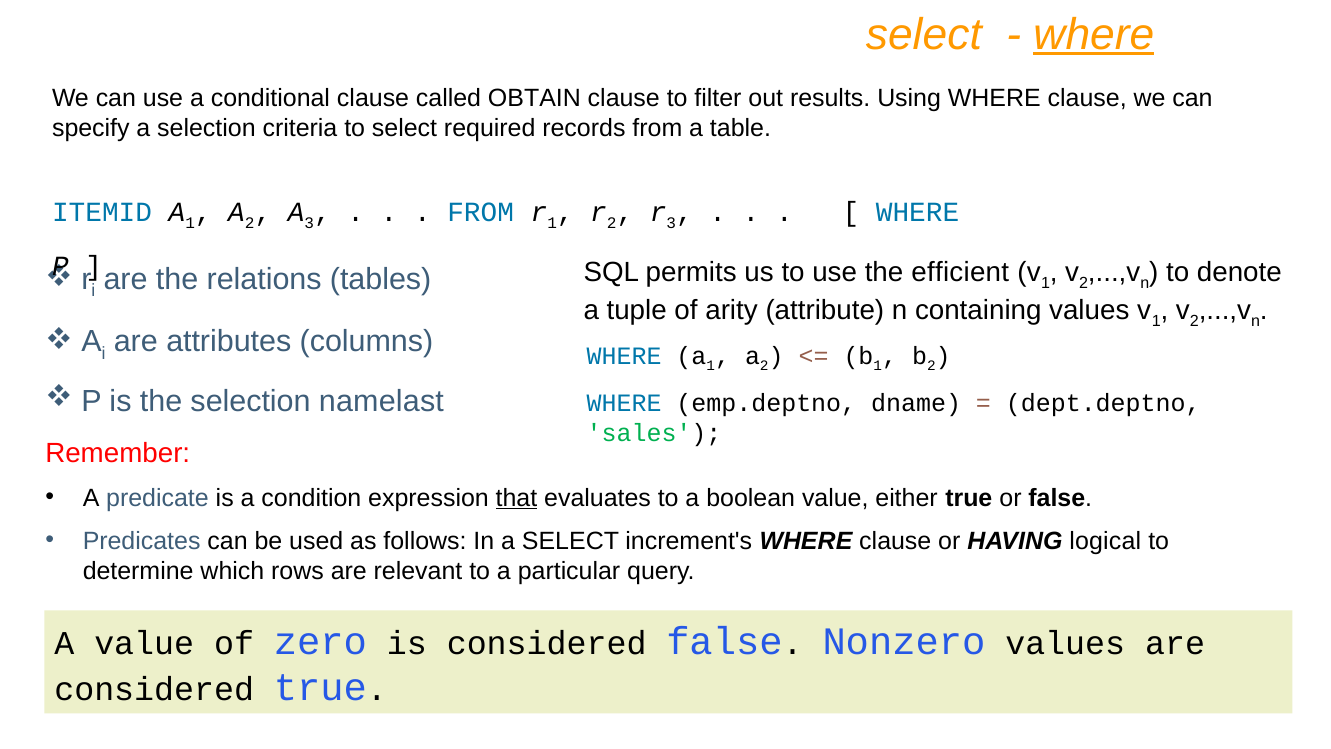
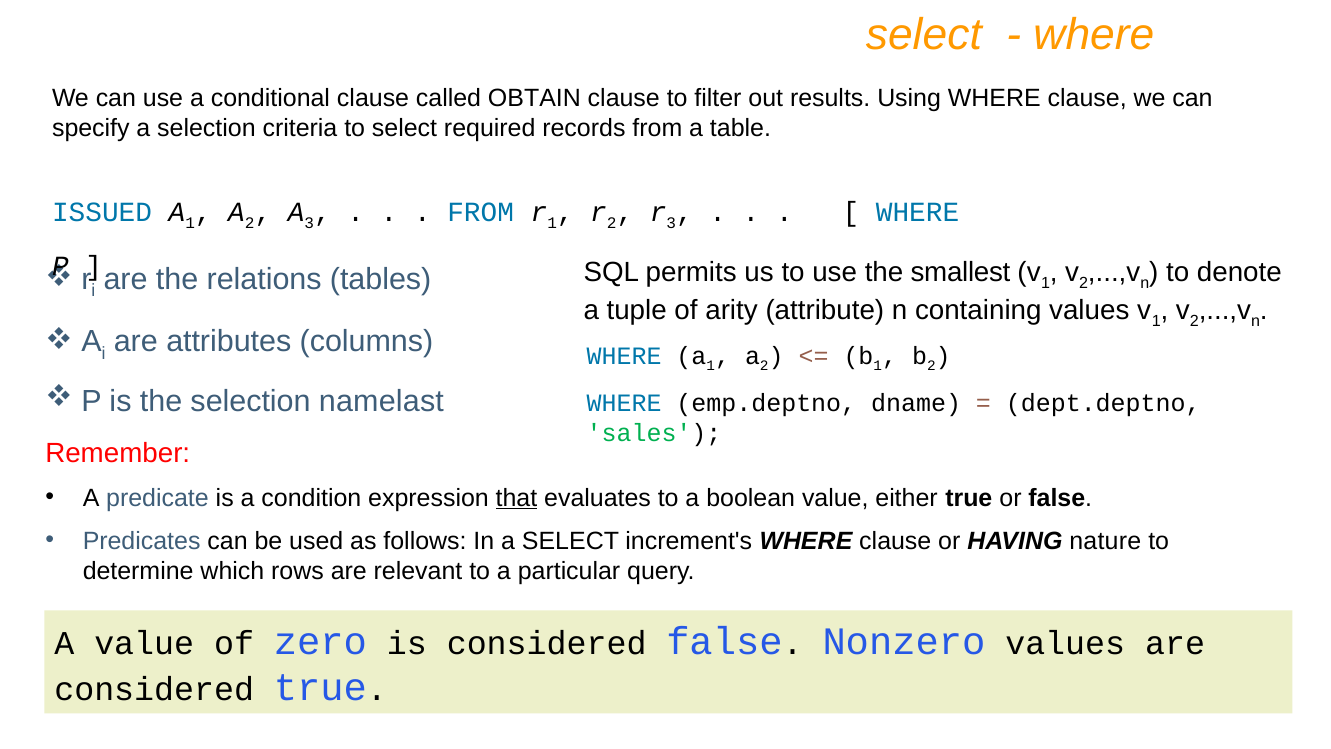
where at (1094, 35) underline: present -> none
ITEMID: ITEMID -> ISSUED
efficient: efficient -> smallest
logical: logical -> nature
